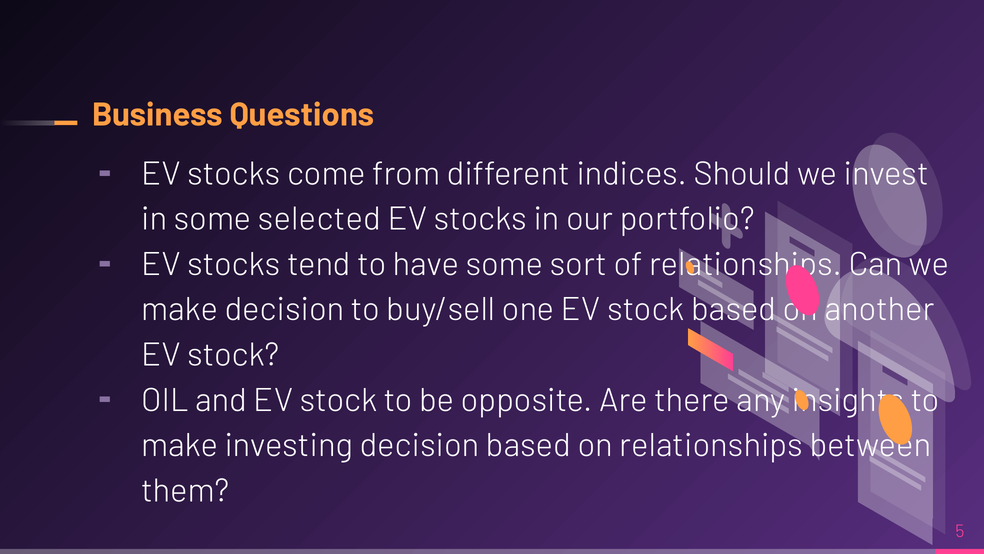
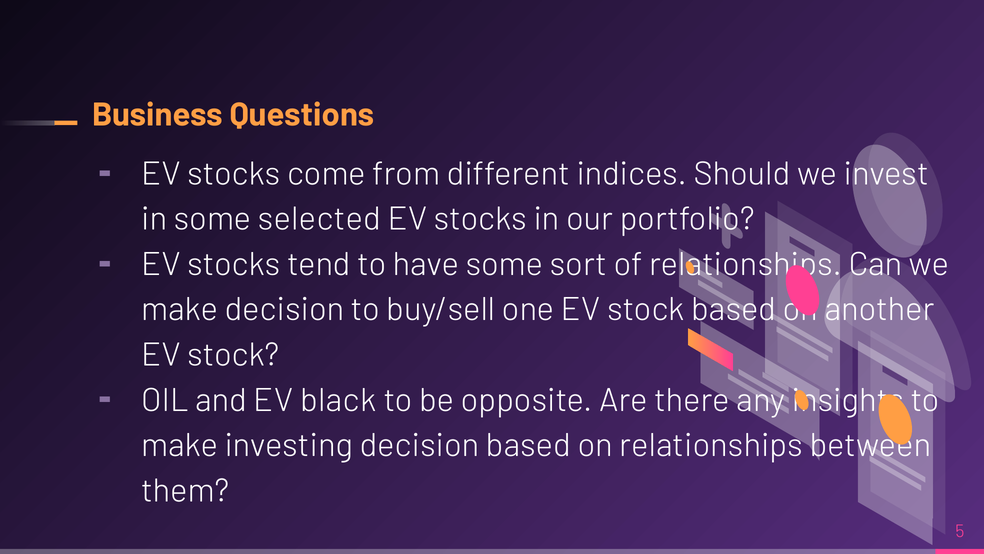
and EV stock: stock -> black
